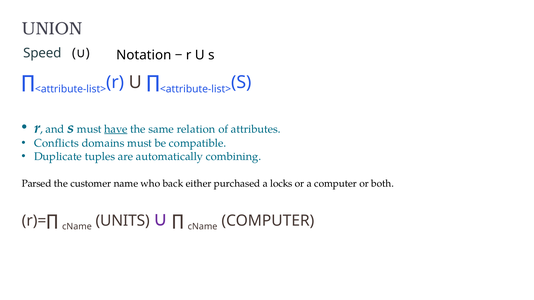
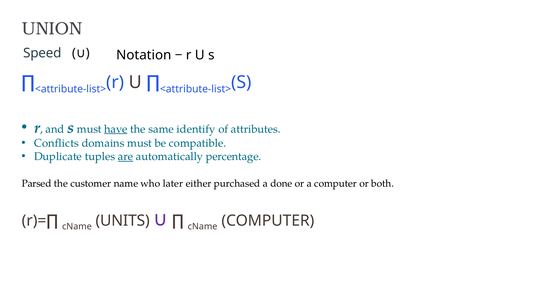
relation: relation -> identify
are underline: none -> present
combining: combining -> percentage
back: back -> later
locks: locks -> done
